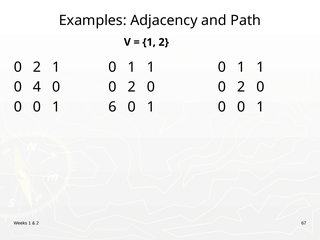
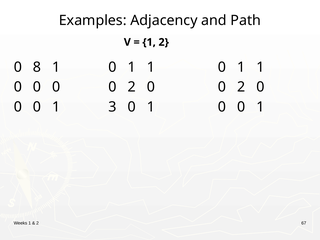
2 at (37, 67): 2 -> 8
4 at (37, 87): 4 -> 0
6: 6 -> 3
